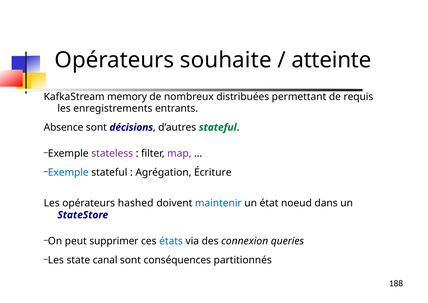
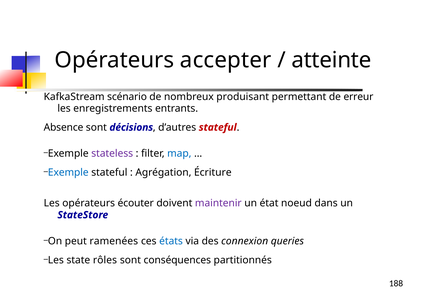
souhaite: souhaite -> accepter
memory: memory -> scénario
distribuées: distribuées -> produisant
requis: requis -> erreur
stateful at (218, 127) colour: green -> red
map colour: purple -> blue
hashed: hashed -> écouter
maintenir colour: blue -> purple
supprimer: supprimer -> ramenées
canal: canal -> rôles
